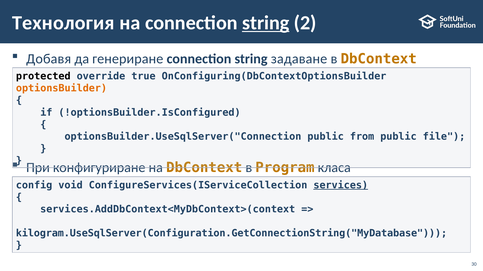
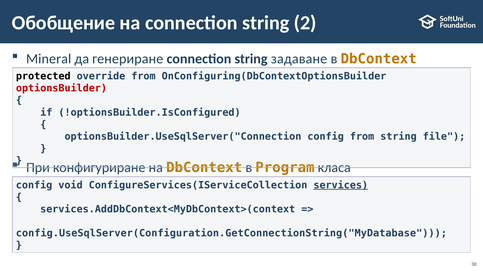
Технология: Технология -> Обобщение
string at (266, 23) underline: present -> none
Добавя: Добавя -> Mineral
override true: true -> from
optionsBuilder colour: orange -> red
optionsBuilder.UseSqlServer("Connection public: public -> config
from public: public -> string
kilogram.UseSqlServer(Configuration.GetConnectionString("MyDatabase: kilogram.UseSqlServer(Configuration.GetConnectionString("MyDatabase -> config.UseSqlServer(Configuration.GetConnectionString("MyDatabase
